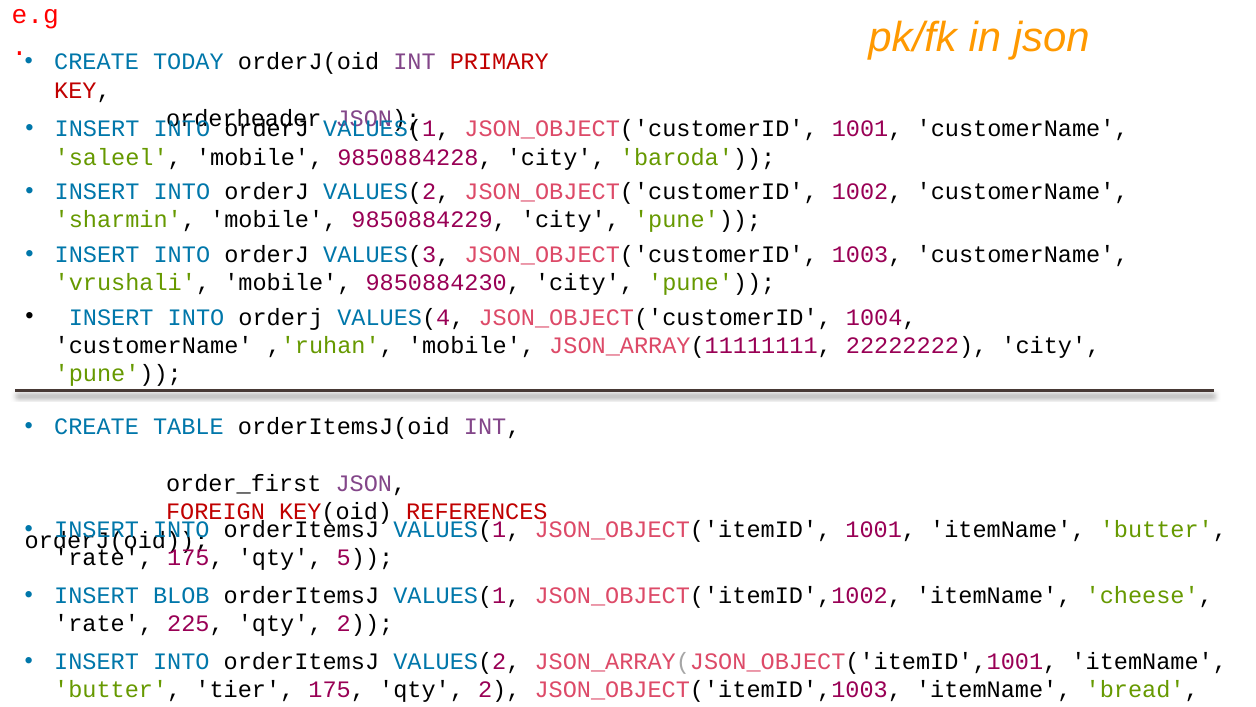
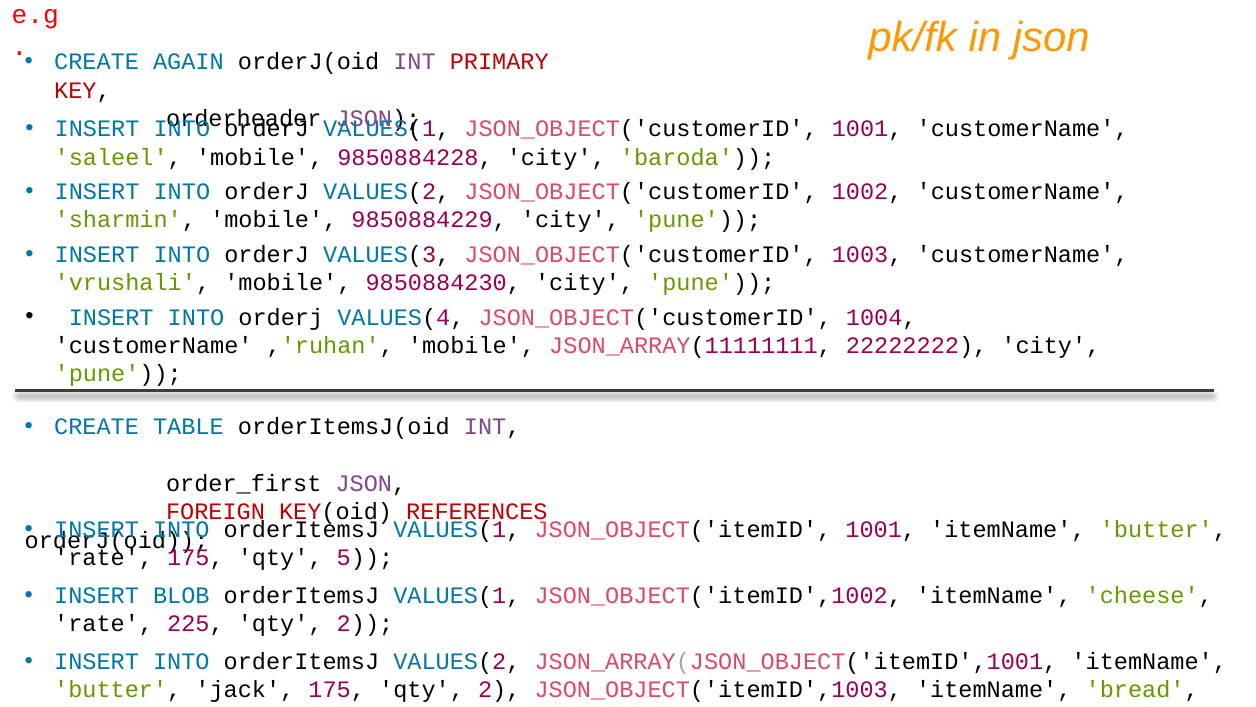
TODAY: TODAY -> AGAIN
tier: tier -> jack
